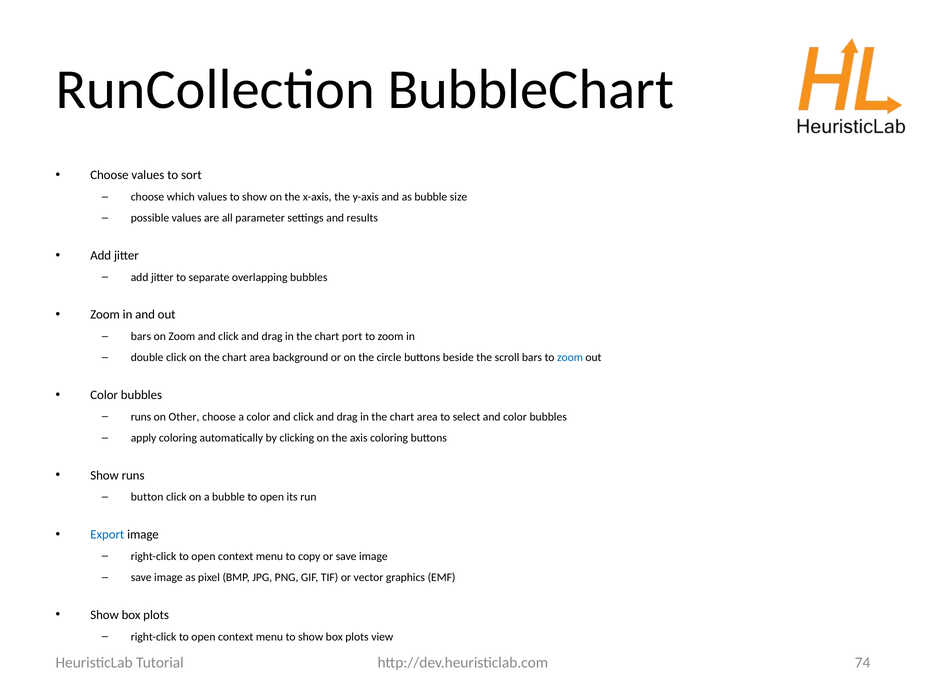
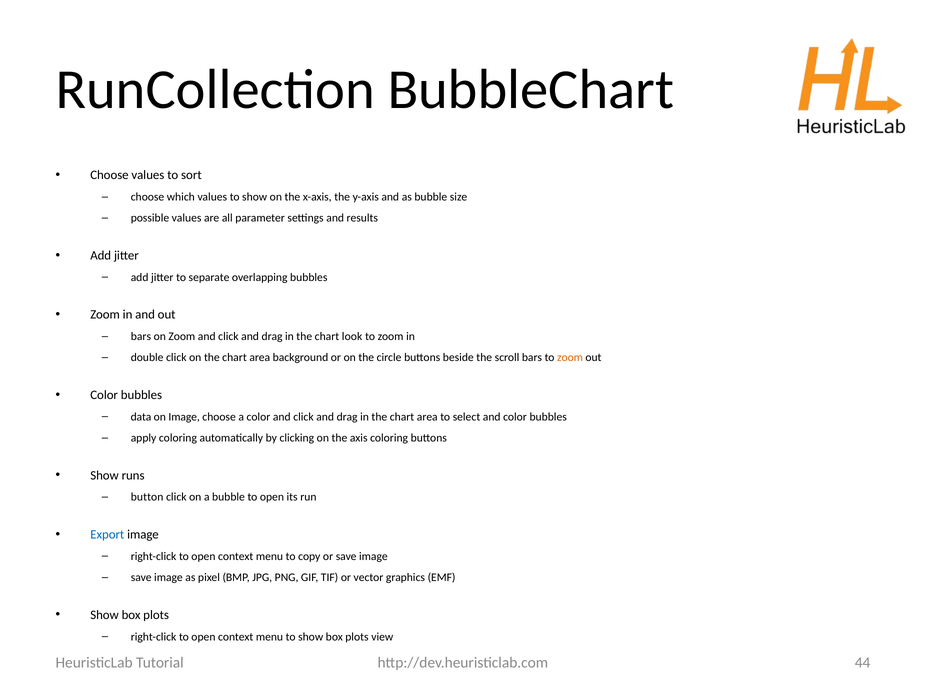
port: port -> look
zoom at (570, 358) colour: blue -> orange
runs at (141, 417): runs -> data
on Other: Other -> Image
74: 74 -> 44
